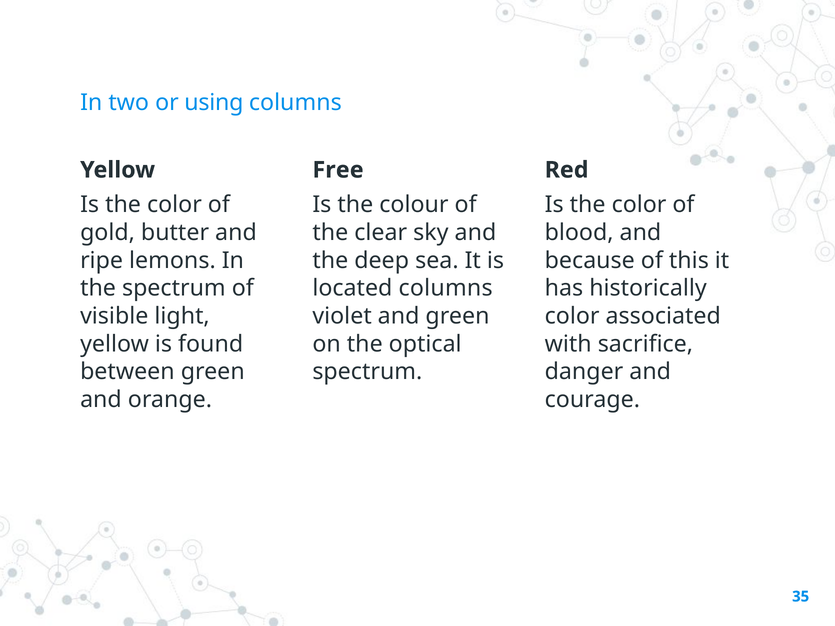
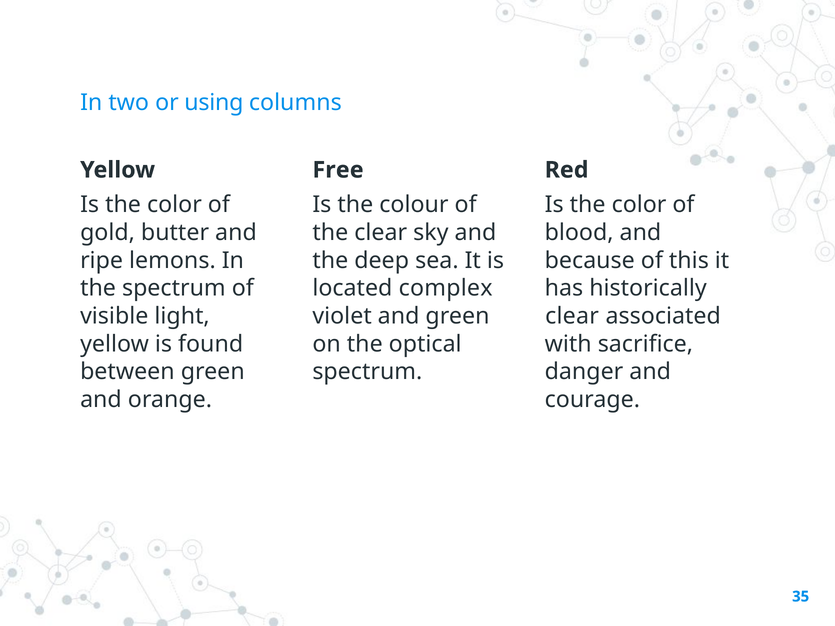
located columns: columns -> complex
color at (572, 316): color -> clear
